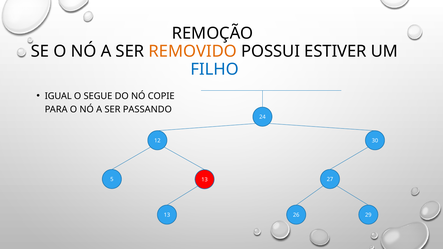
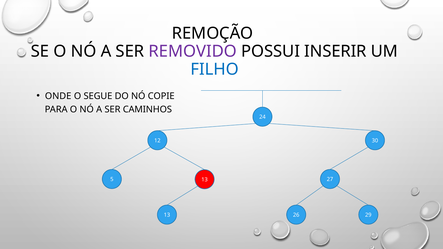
REMOVIDO colour: orange -> purple
ESTIVER: ESTIVER -> INSERIR
IGUAL: IGUAL -> ONDE
PASSANDO: PASSANDO -> CAMINHOS
